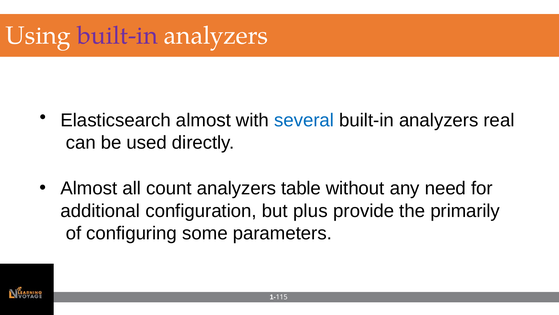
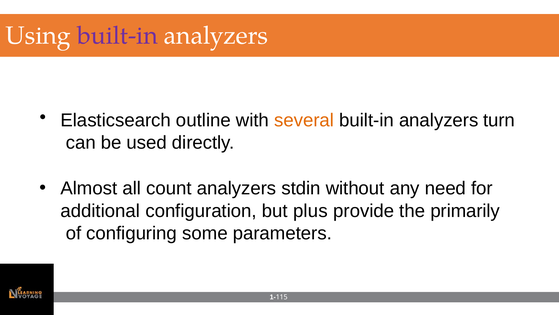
Elasticsearch almost: almost -> outline
several colour: blue -> orange
real: real -> turn
table: table -> stdin
